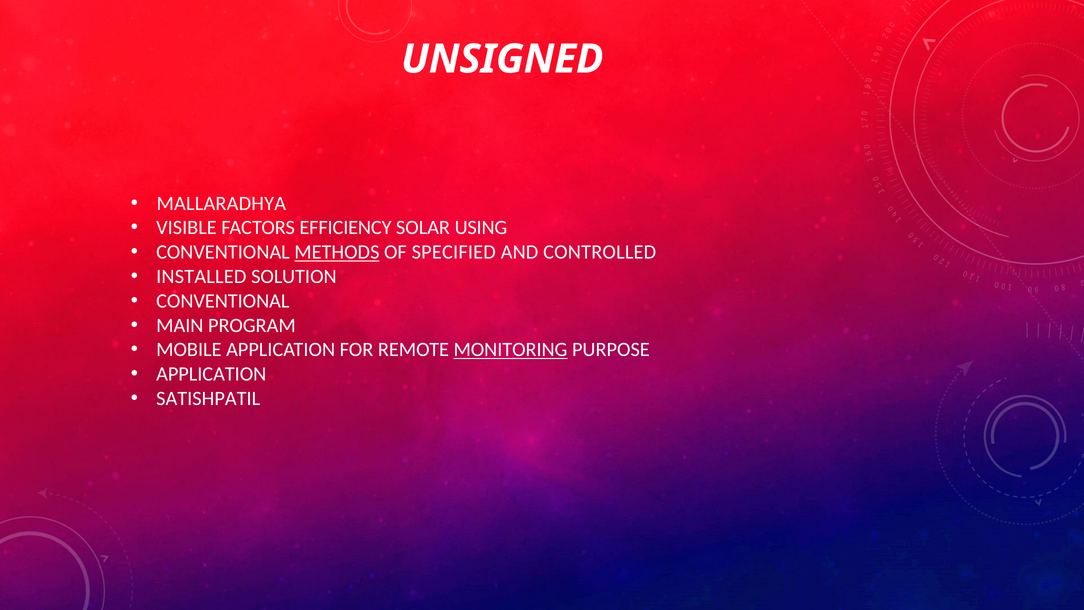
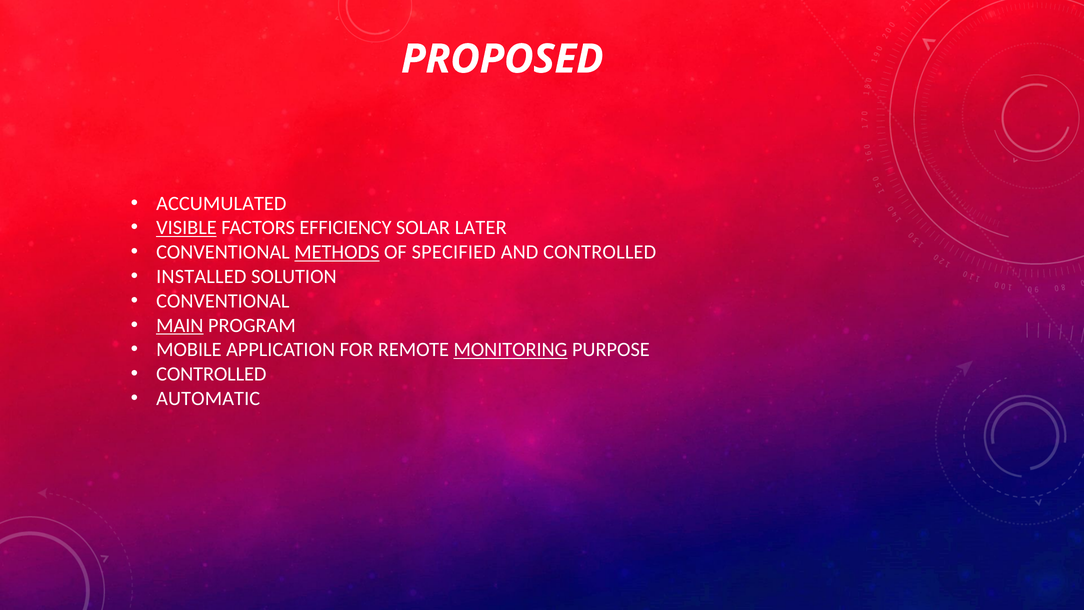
UNSIGNED: UNSIGNED -> PROPOSED
MALLARADHYA: MALLARADHYA -> ACCUMULATED
VISIBLE underline: none -> present
USING: USING -> LATER
MAIN underline: none -> present
APPLICATION at (211, 374): APPLICATION -> CONTROLLED
SATISHPATIL: SATISHPATIL -> AUTOMATIC
